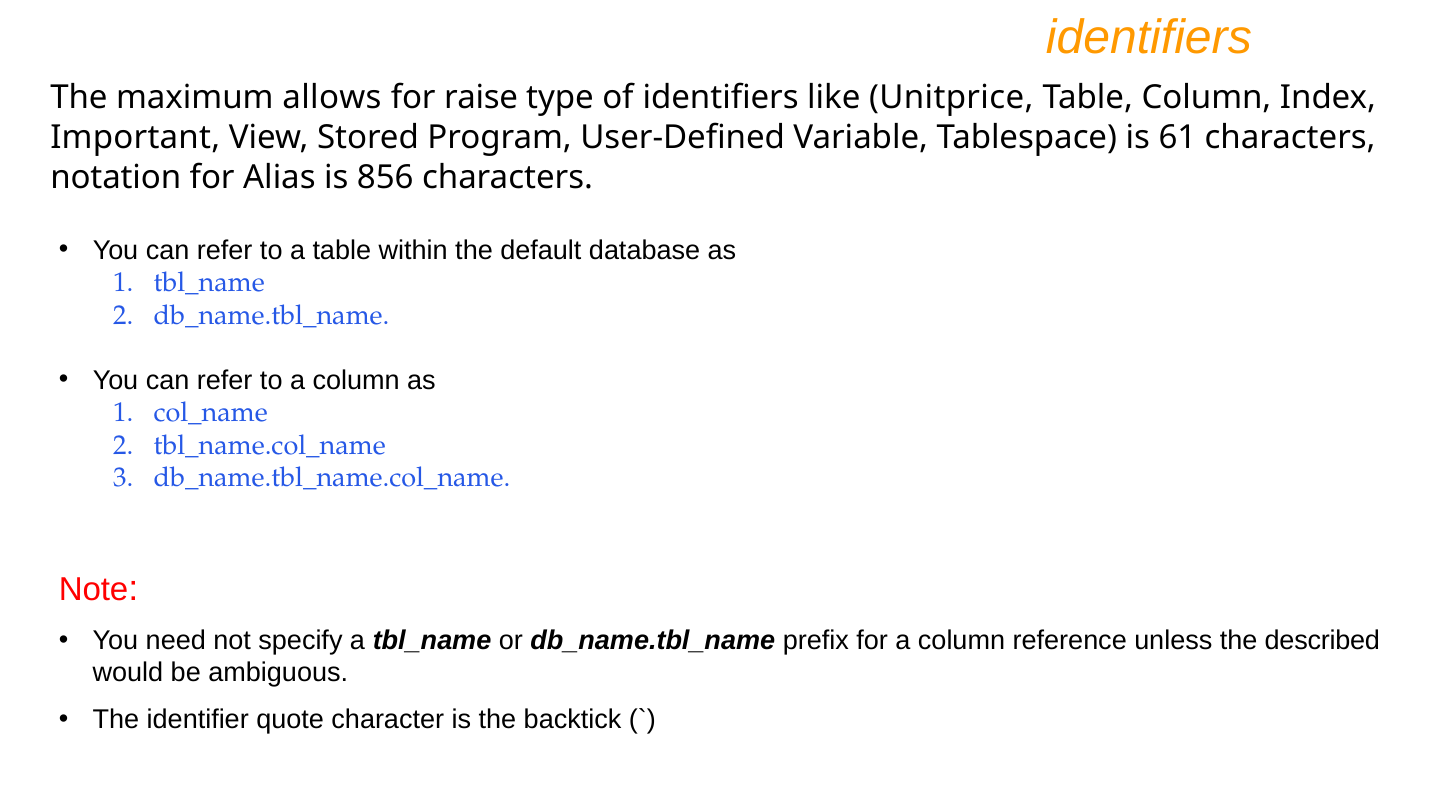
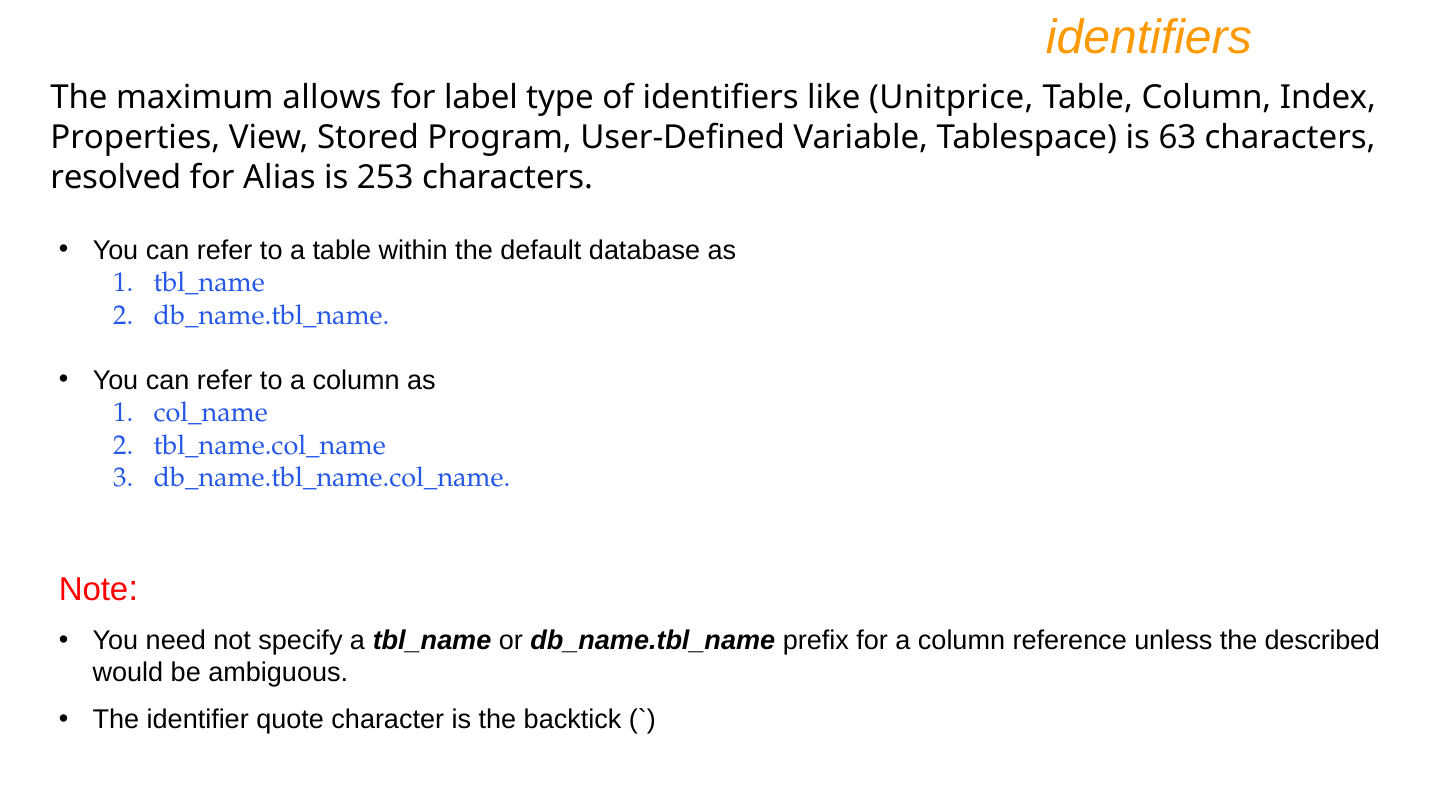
raise: raise -> label
Important: Important -> Properties
61: 61 -> 63
notation: notation -> resolved
856: 856 -> 253
